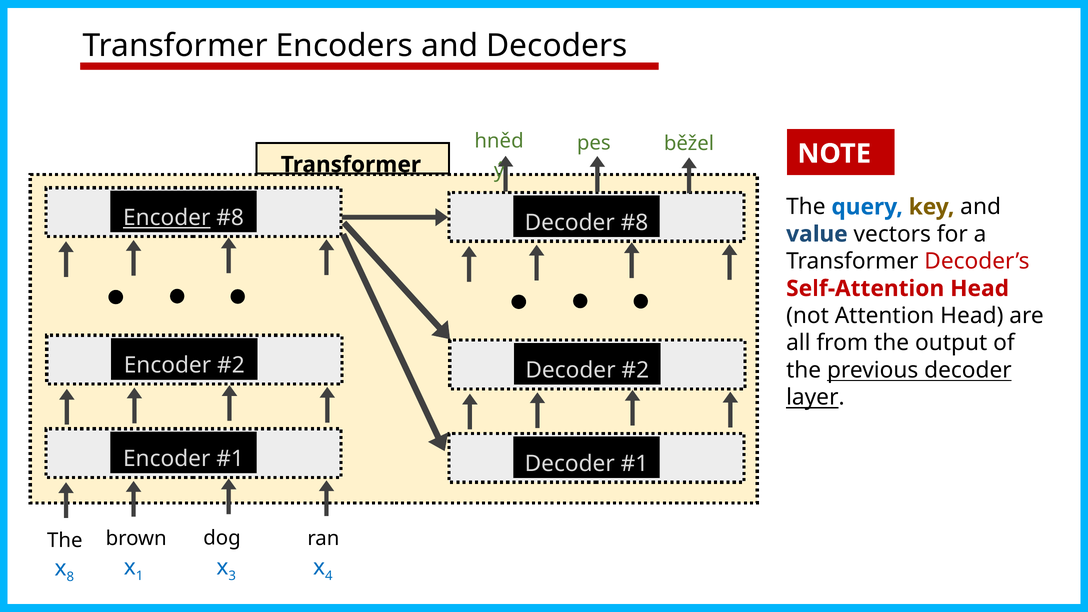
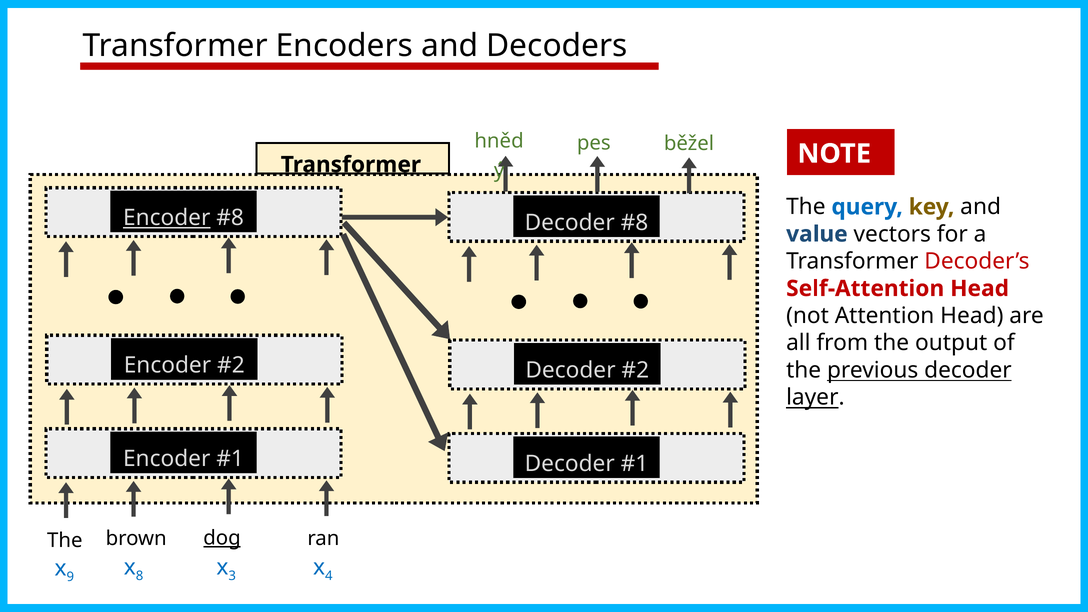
dog underline: none -> present
8: 8 -> 9
1: 1 -> 8
